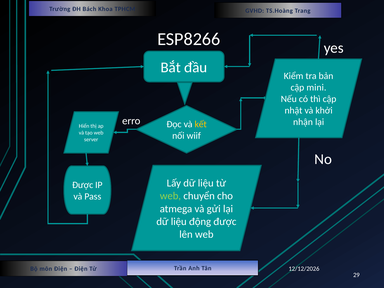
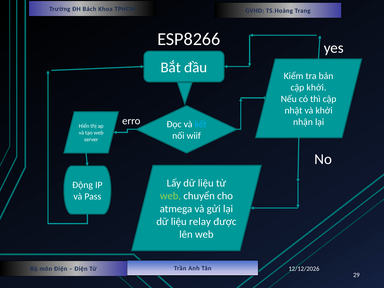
cập mini: mini -> khởi
kết colour: yellow -> light blue
Được at (83, 185): Được -> Động
động: động -> relay
